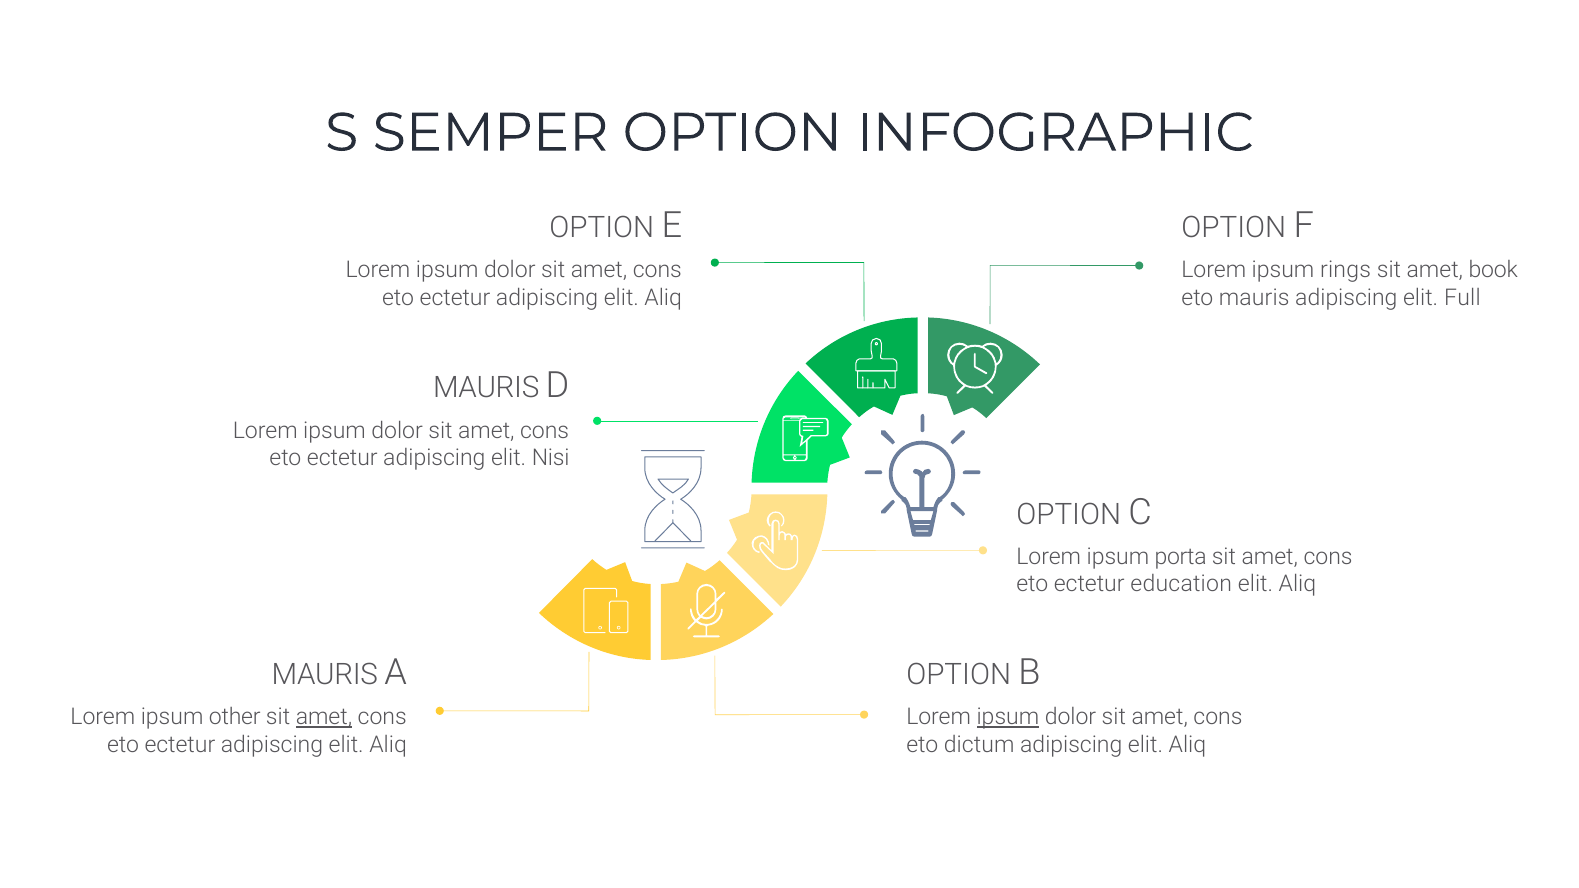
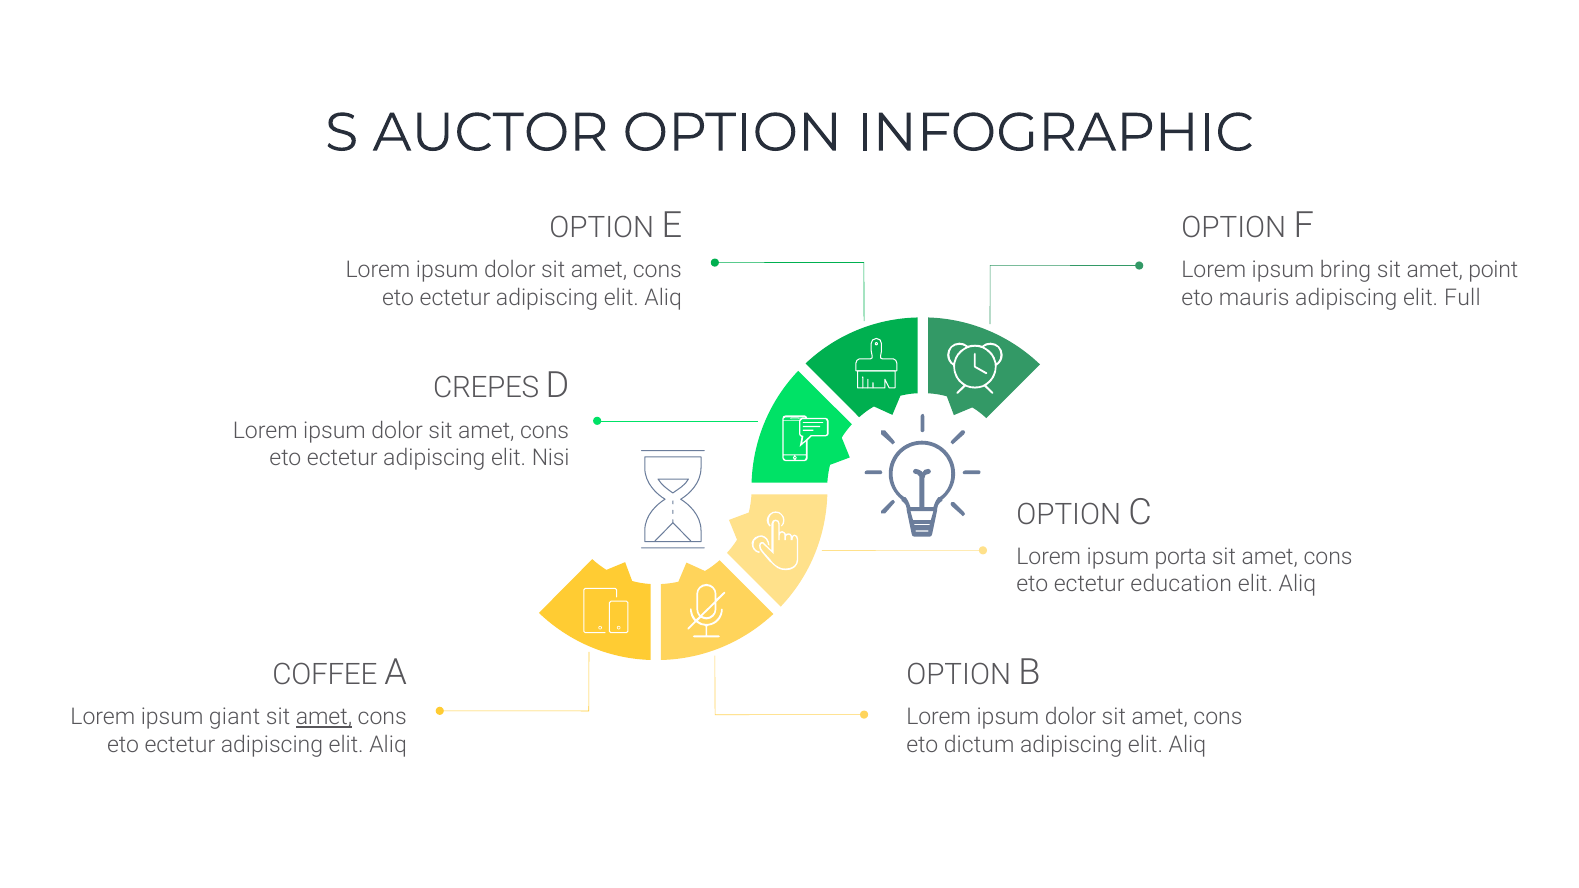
SEMPER: SEMPER -> AUCTOR
rings: rings -> bring
book: book -> point
MAURIS at (486, 388): MAURIS -> CREPES
MAURIS at (325, 675): MAURIS -> COFFEE
other: other -> giant
ipsum at (1008, 717) underline: present -> none
